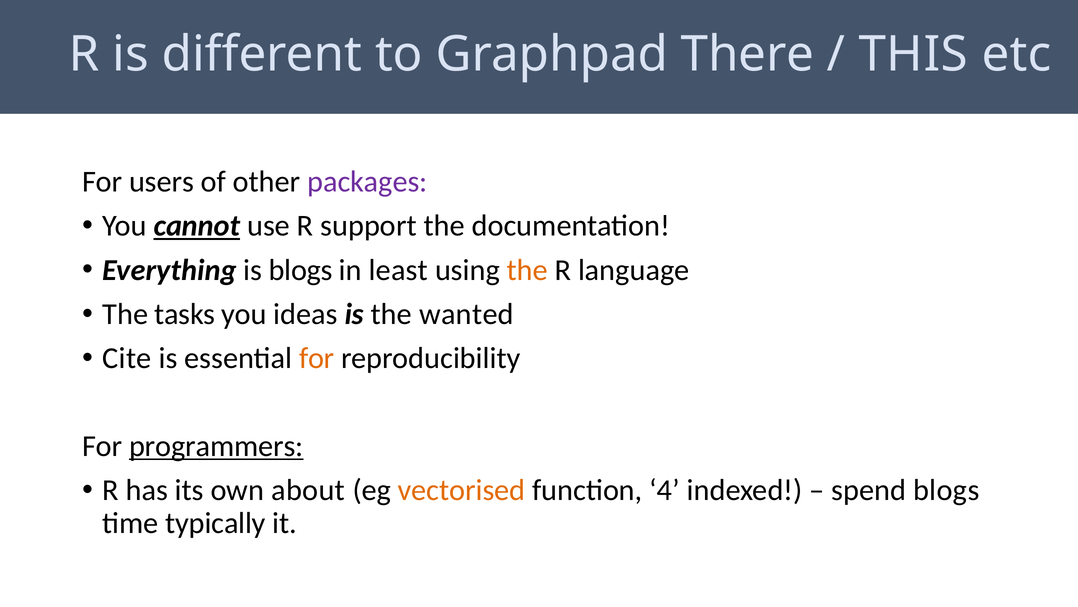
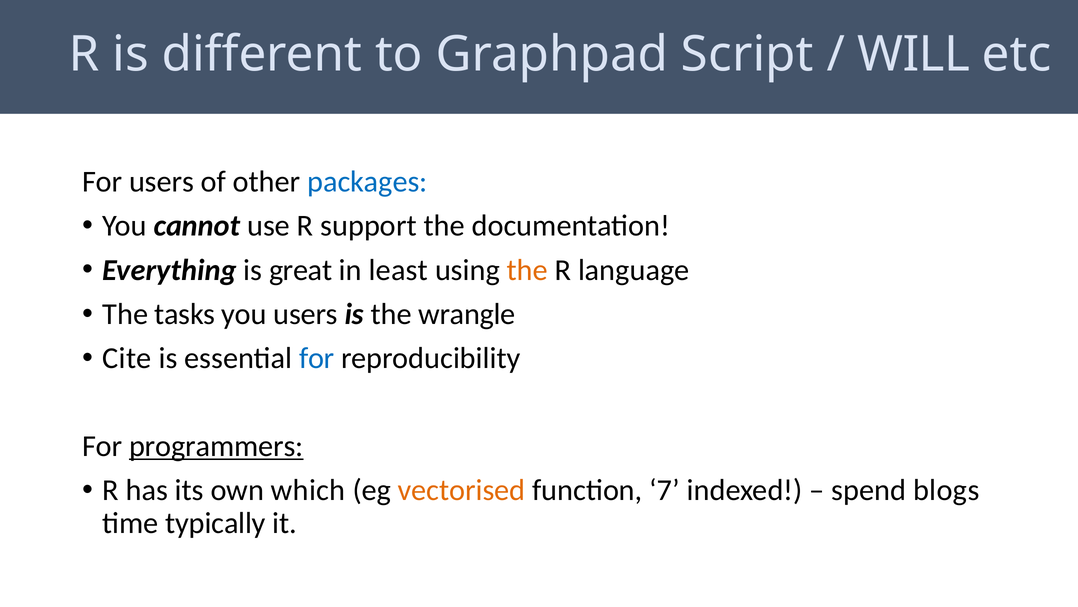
There: There -> Script
THIS: THIS -> WILL
packages colour: purple -> blue
cannot underline: present -> none
is blogs: blogs -> great
you ideas: ideas -> users
wanted: wanted -> wrangle
for at (317, 358) colour: orange -> blue
about: about -> which
4: 4 -> 7
